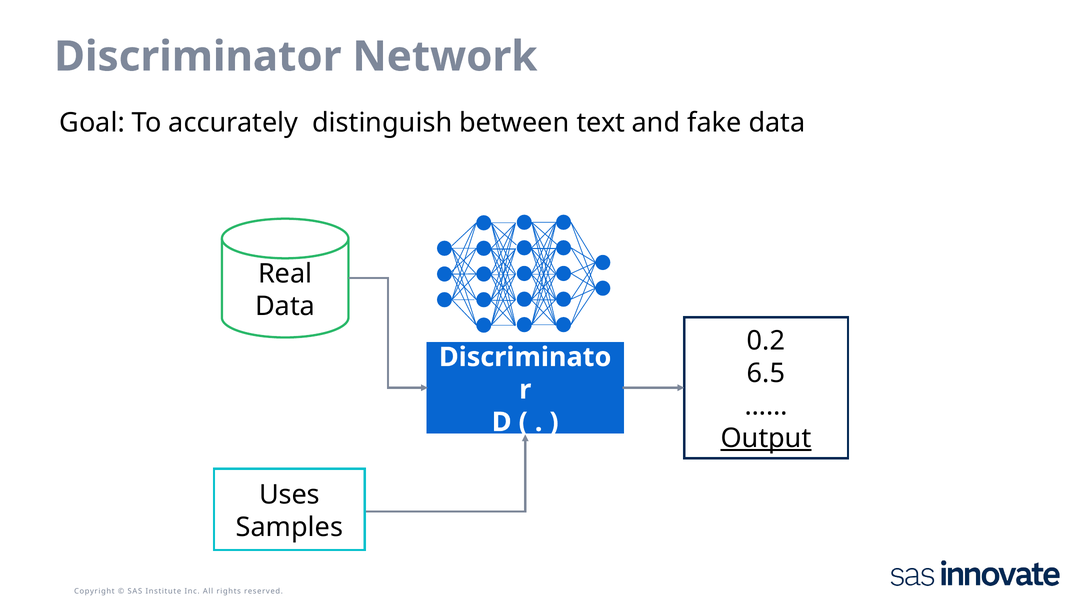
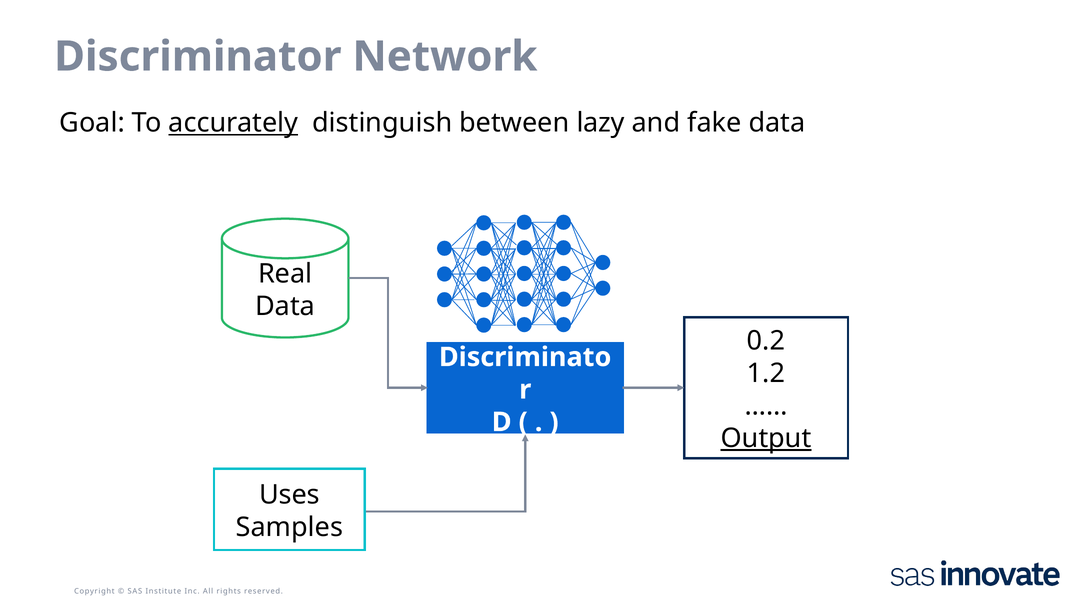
accurately underline: none -> present
text: text -> lazy
6.5: 6.5 -> 1.2
